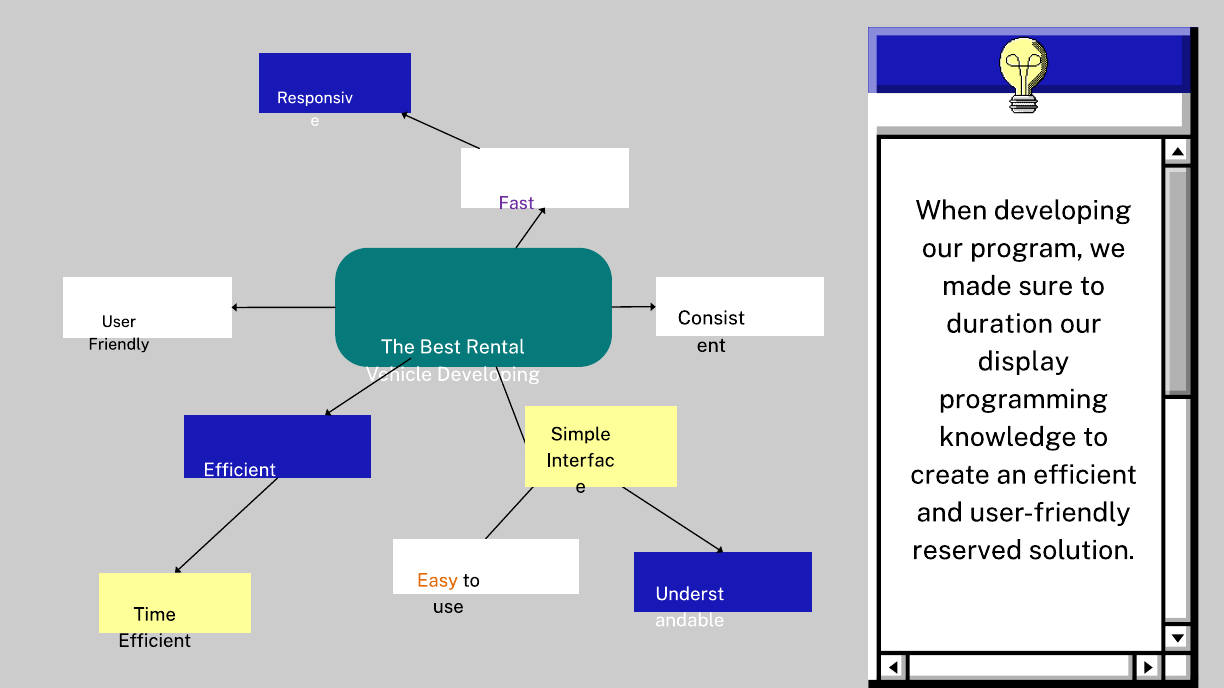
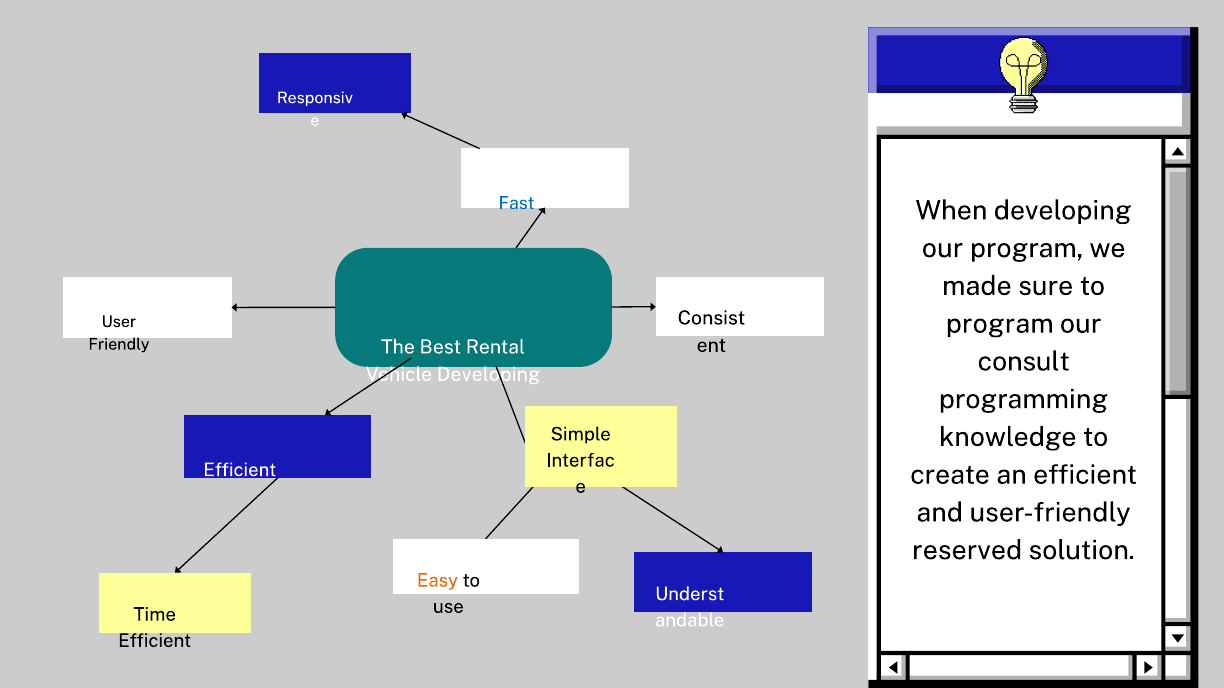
Fast colour: purple -> blue
duration at (1000, 324): duration -> program
display: display -> consult
